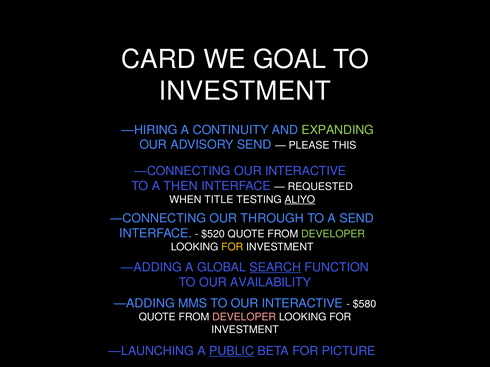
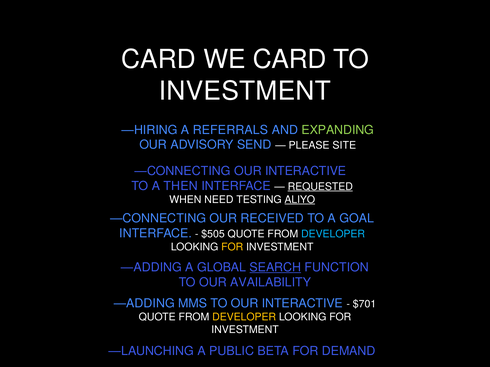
WE GOAL: GOAL -> CARD
CONTINUITY: CONTINUITY -> REFERRALS
THIS: THIS -> SITE
REQUESTED underline: none -> present
TITLE: TITLE -> NEED
THROUGH: THROUGH -> RECEIVED
A SEND: SEND -> GOAL
$520: $520 -> $505
DEVELOPER at (333, 234) colour: light green -> light blue
$580: $580 -> $701
DEVELOPER at (244, 318) colour: pink -> yellow
PUBLIC underline: present -> none
PICTURE: PICTURE -> DEMAND
